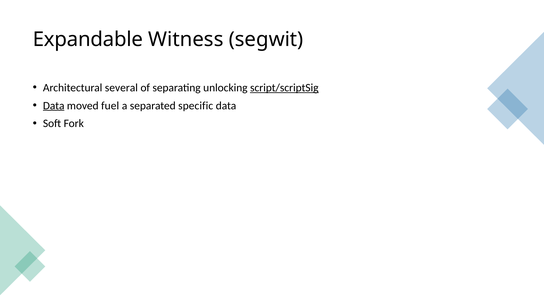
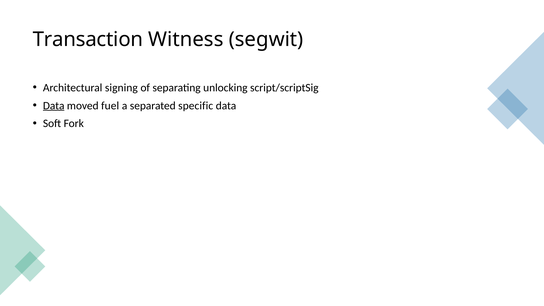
Expandable: Expandable -> Transaction
several: several -> signing
script/scriptSig underline: present -> none
